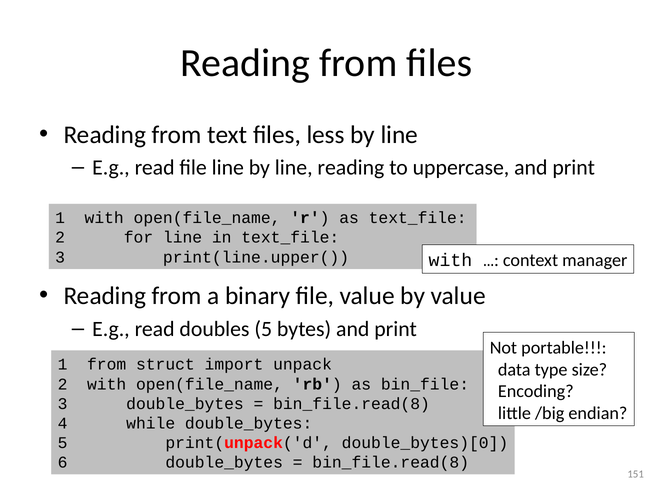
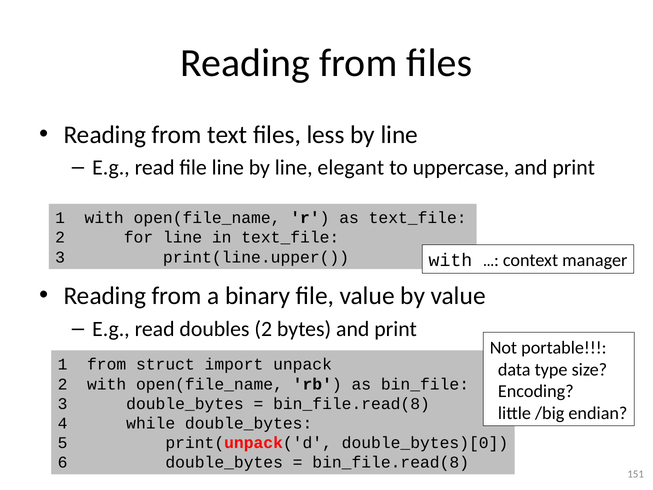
line reading: reading -> elegant
doubles 5: 5 -> 2
